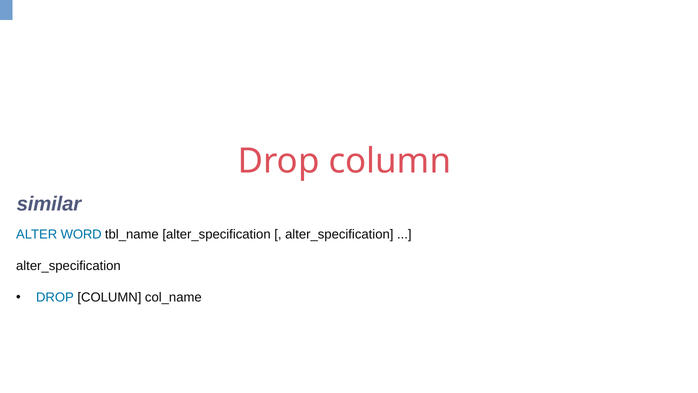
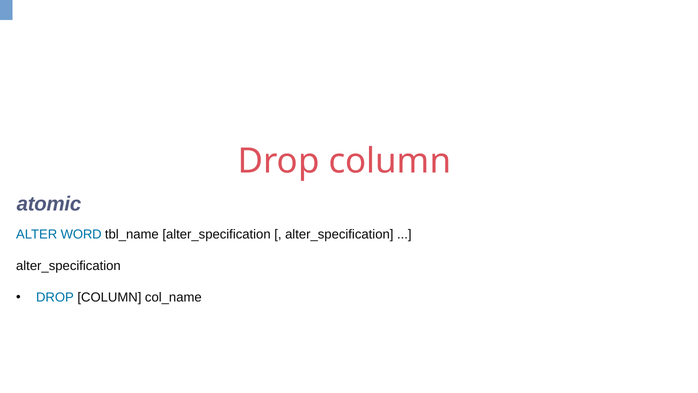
similar: similar -> atomic
